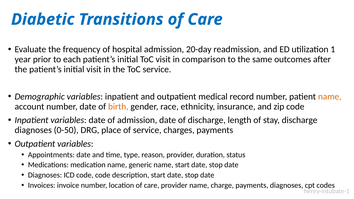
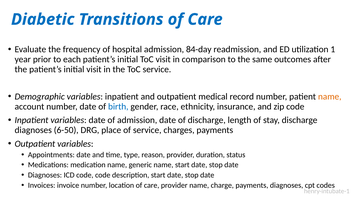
20-day: 20-day -> 84-day
birth colour: orange -> blue
0-50: 0-50 -> 6-50
